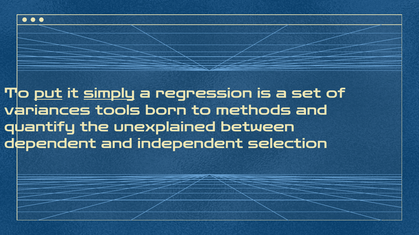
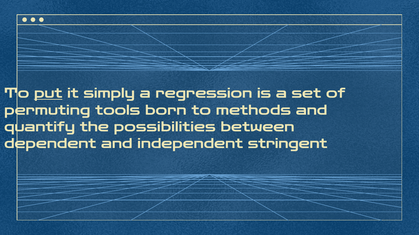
simply underline: present -> none
variances: variances -> permuting
unexplained: unexplained -> possibilities
selection: selection -> stringent
